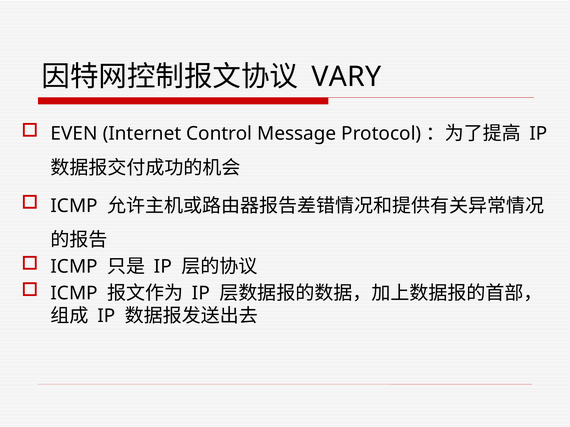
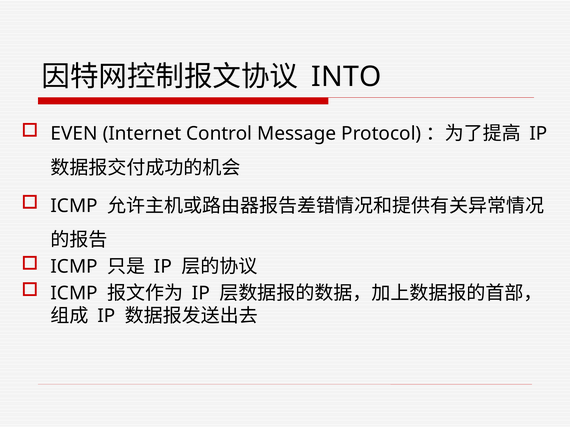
VARY: VARY -> INTO
